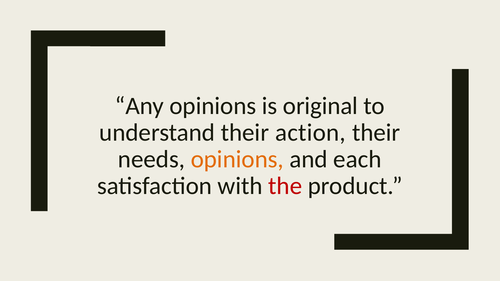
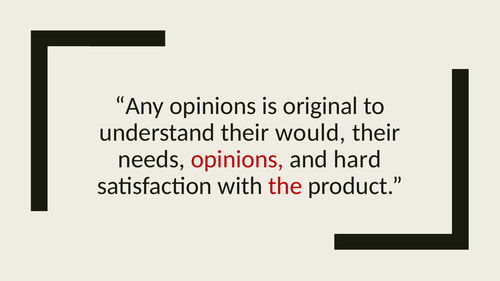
action: action -> would
opinions at (237, 160) colour: orange -> red
each: each -> hard
